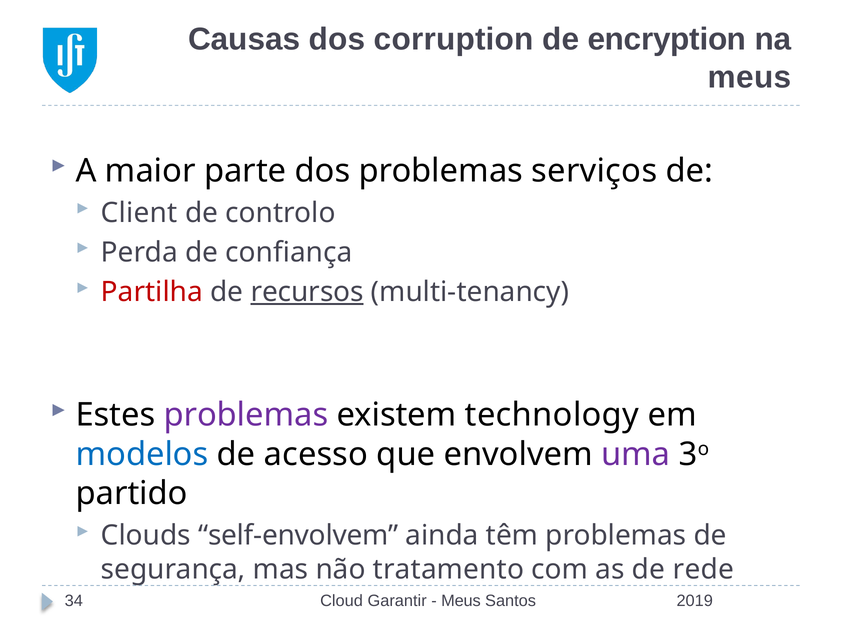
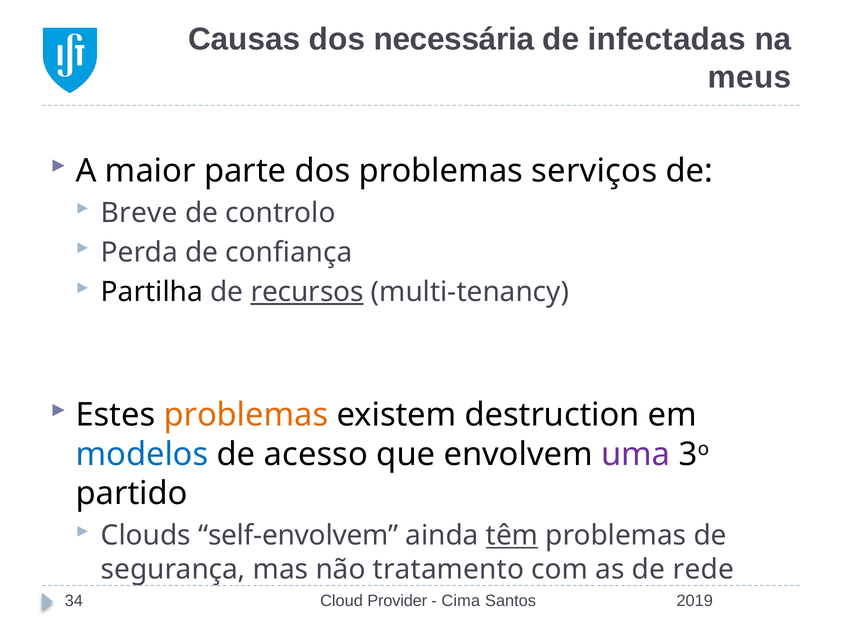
corruption: corruption -> necessária
encryption: encryption -> infectadas
Client: Client -> Breve
Partilha colour: red -> black
problemas at (246, 415) colour: purple -> orange
technology: technology -> destruction
têm underline: none -> present
Garantir: Garantir -> Provider
Meus at (461, 600): Meus -> Cima
